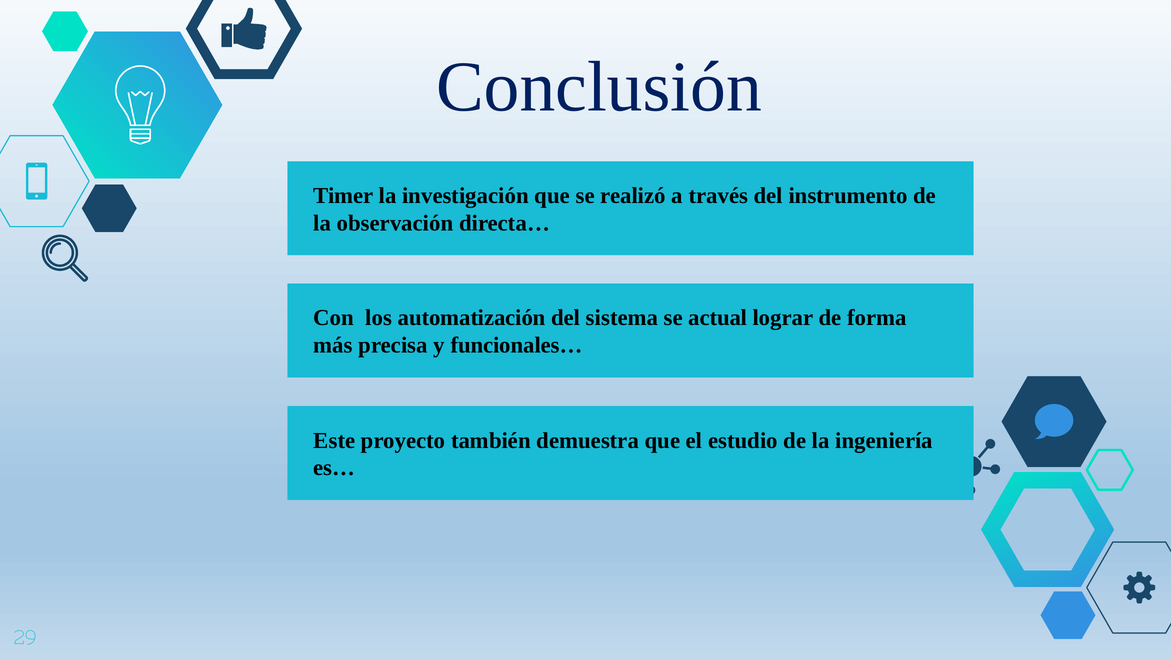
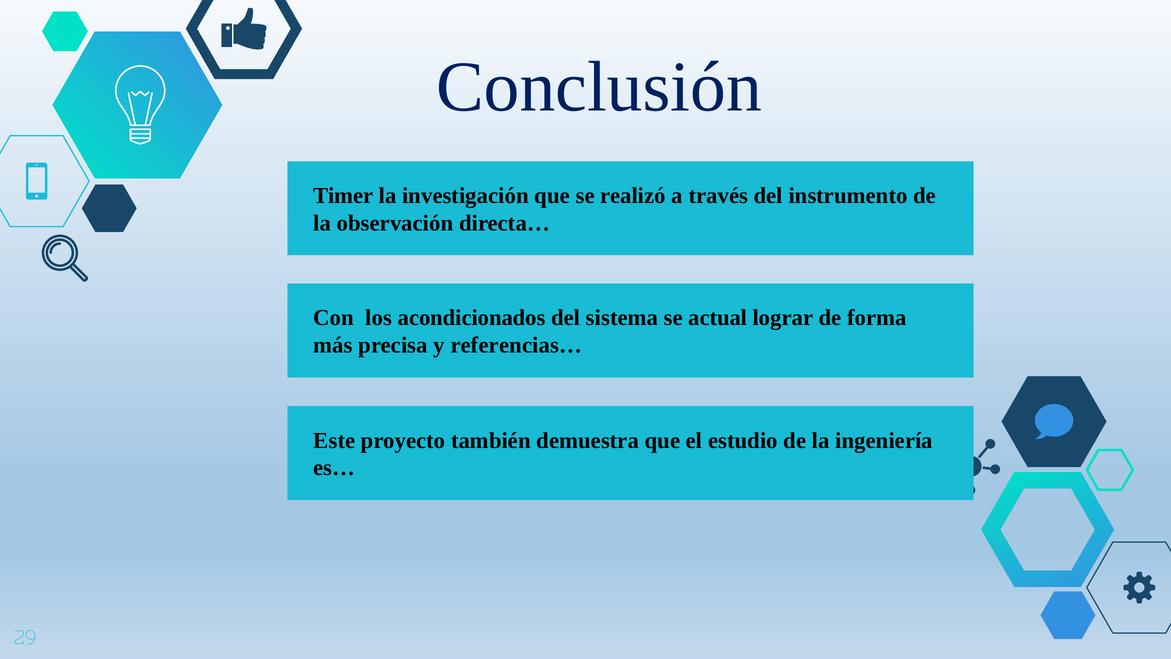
automatización: automatización -> acondicionados
funcionales…: funcionales… -> referencias…
